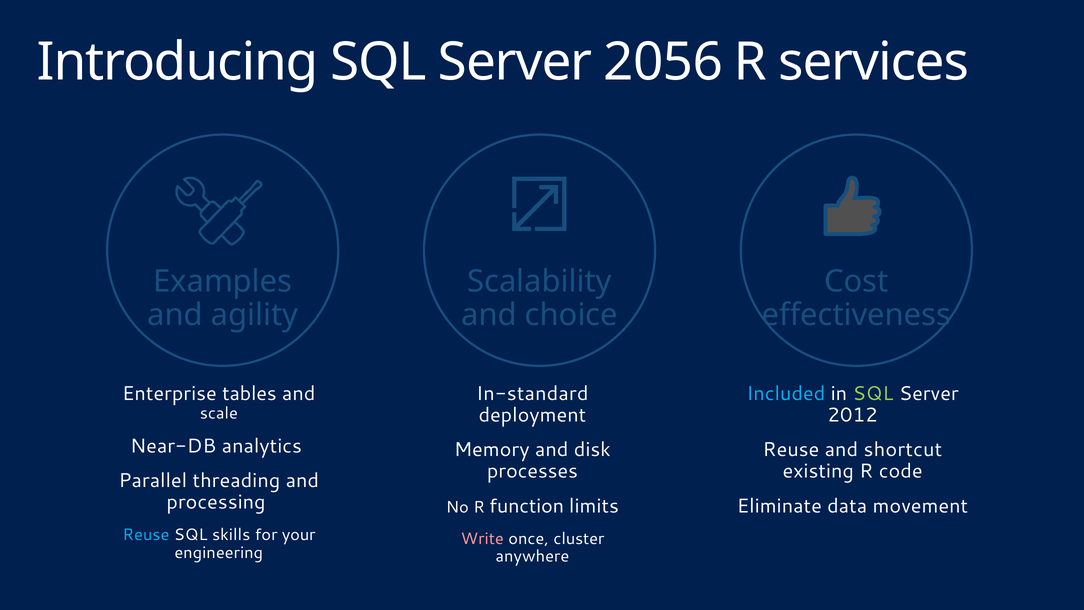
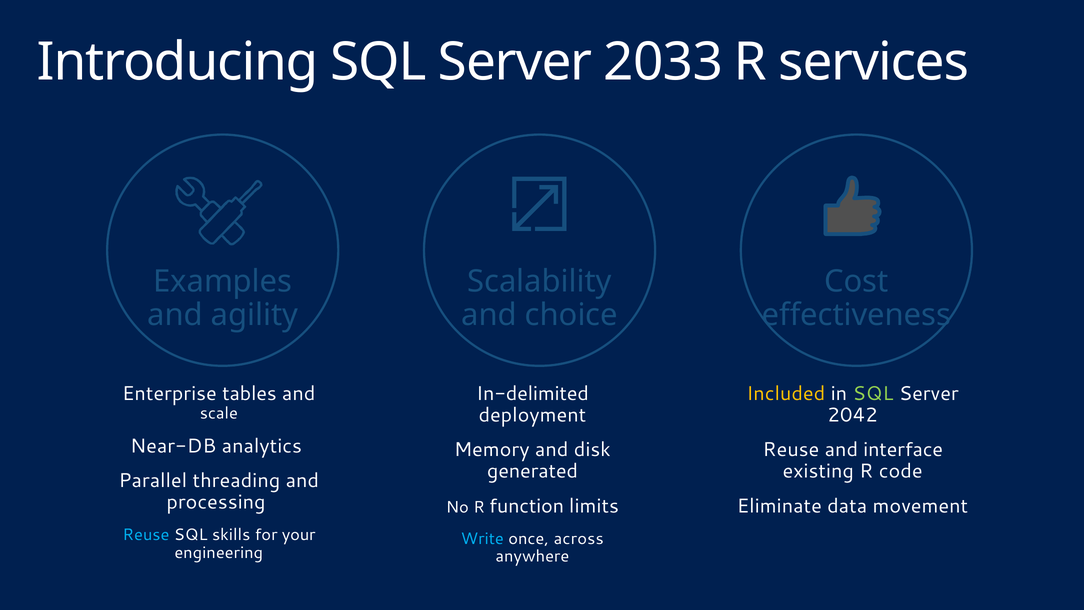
2056: 2056 -> 2033
In-standard: In-standard -> In-delimited
Included colour: light blue -> yellow
2012: 2012 -> 2042
shortcut: shortcut -> interface
processes: processes -> generated
Write colour: pink -> light blue
cluster: cluster -> across
